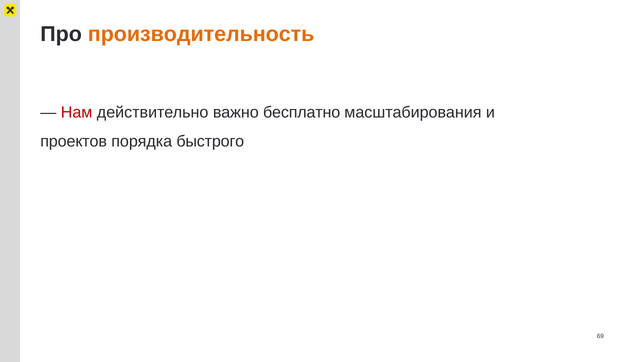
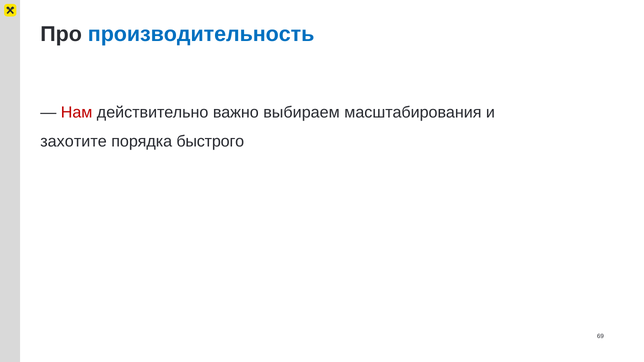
производительность colour: orange -> blue
бесплатно: бесплатно -> выбираем
проектов: проектов -> захотите
